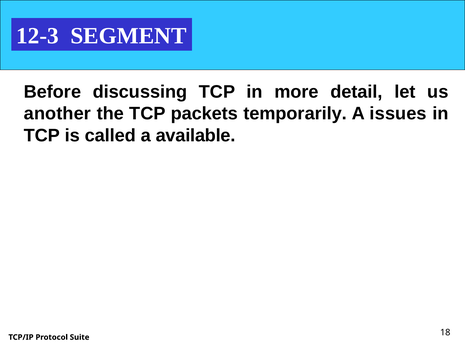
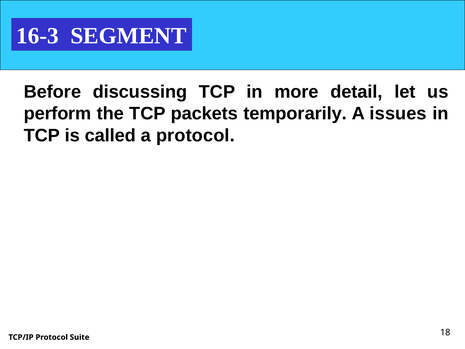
12-3: 12-3 -> 16-3
another: another -> perform
a available: available -> protocol
